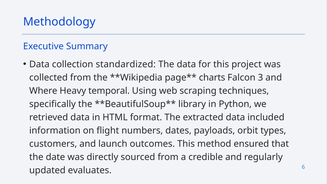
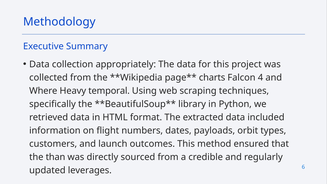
standardized: standardized -> appropriately
3: 3 -> 4
date: date -> than
evaluates: evaluates -> leverages
